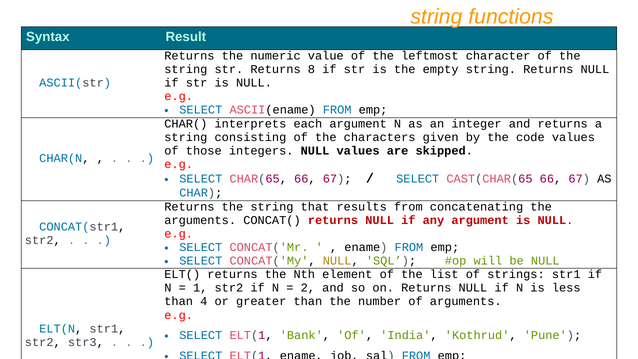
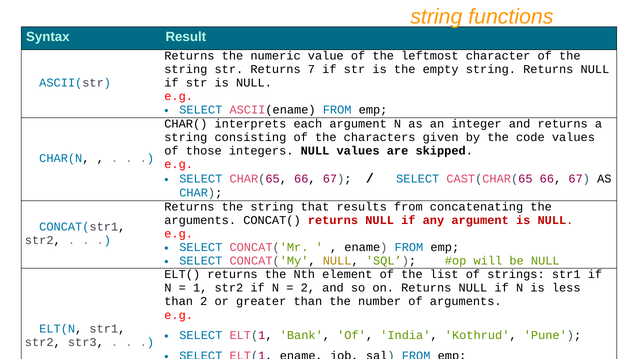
8: 8 -> 7
than 4: 4 -> 2
